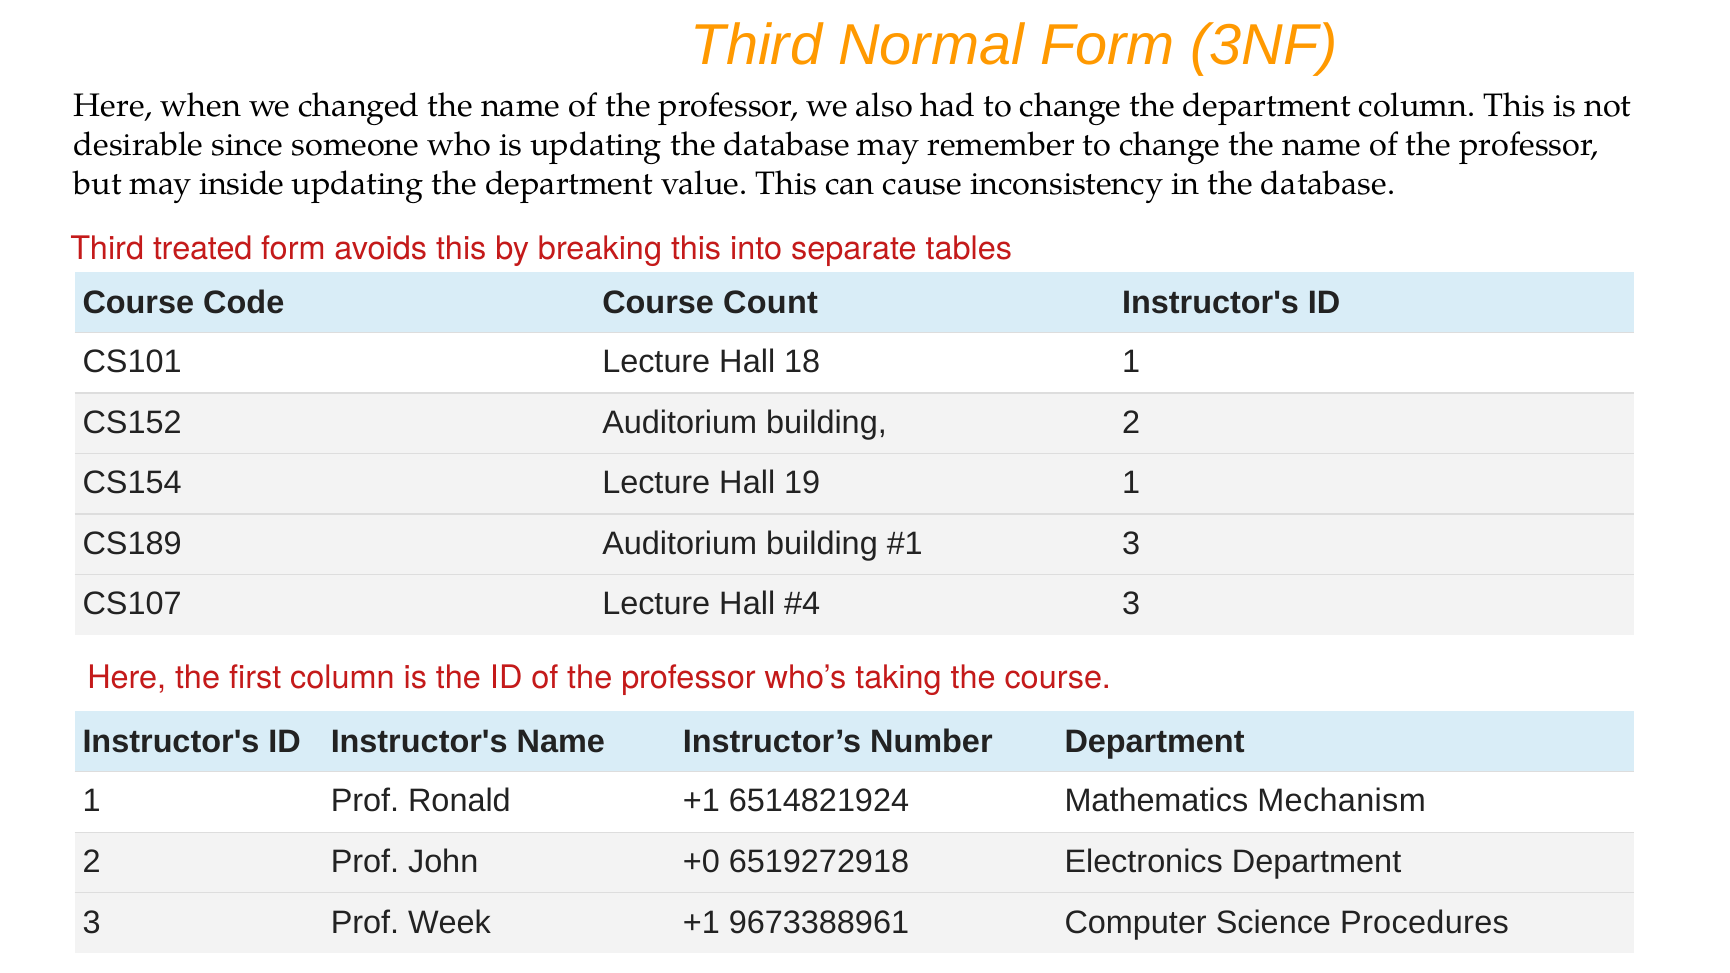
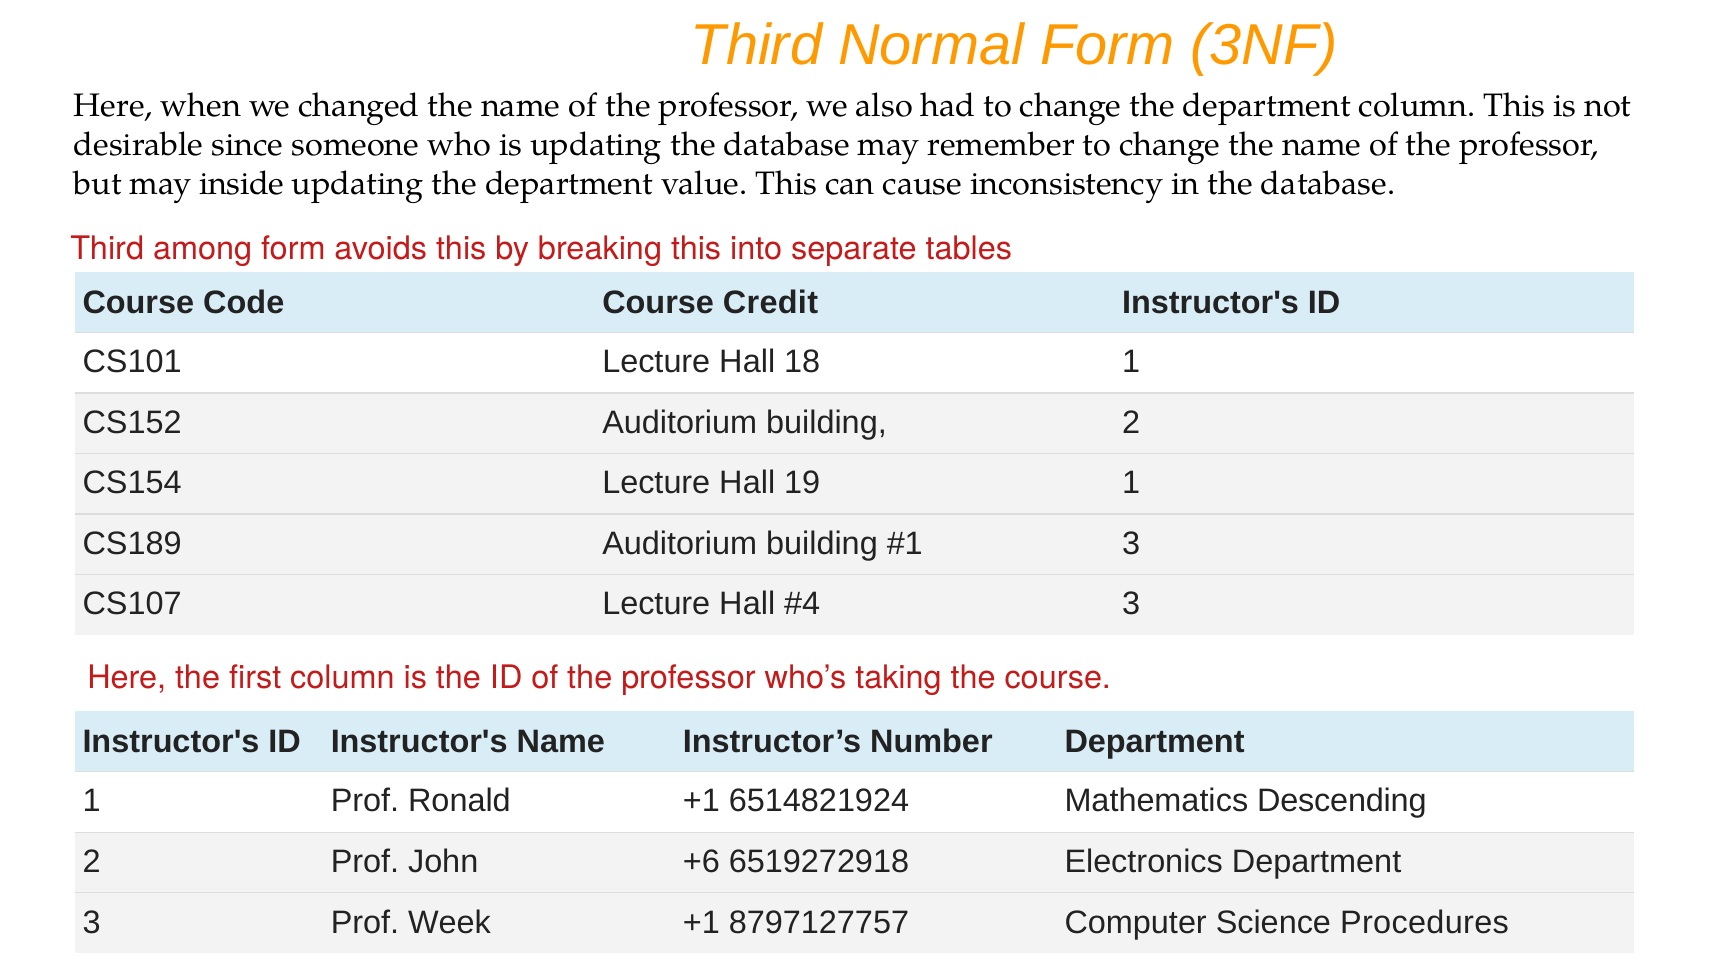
treated: treated -> among
Count: Count -> Credit
Mechanism: Mechanism -> Descending
+0: +0 -> +6
9673388961: 9673388961 -> 8797127757
